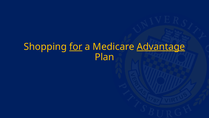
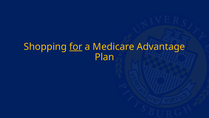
Advantage underline: present -> none
